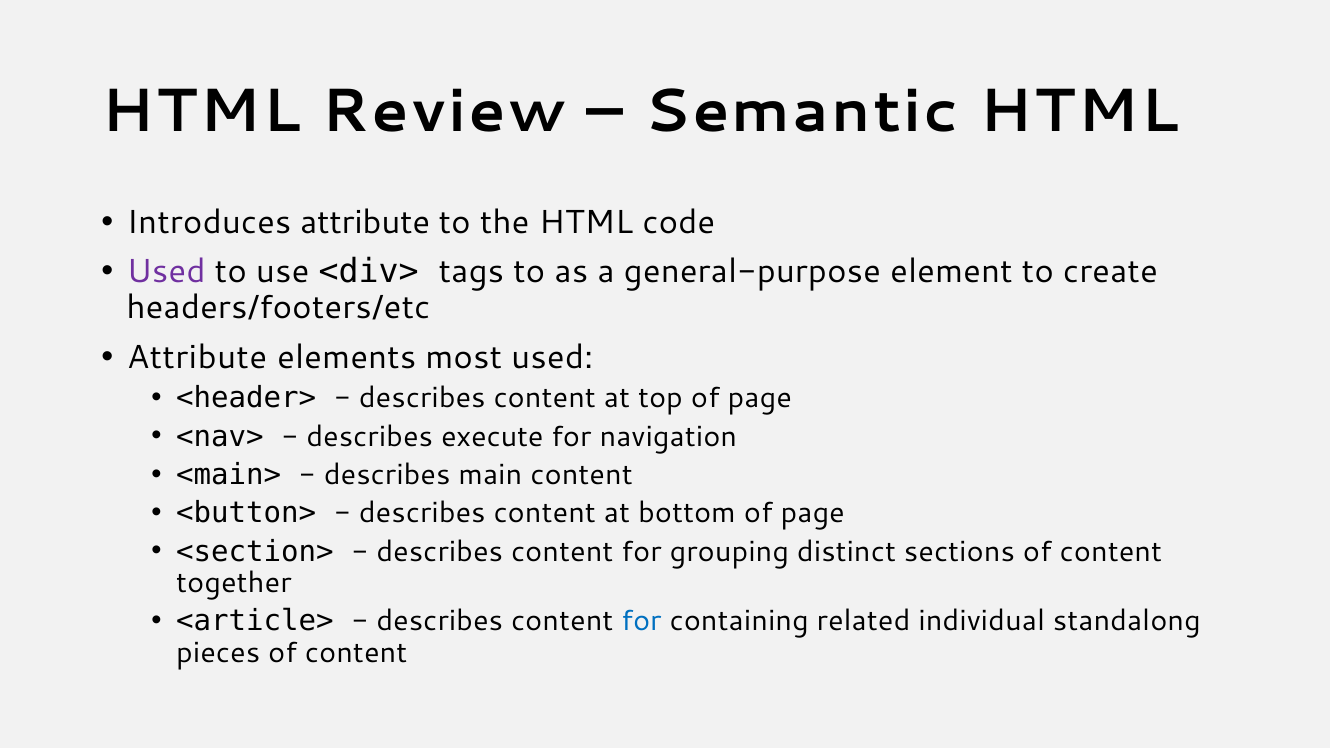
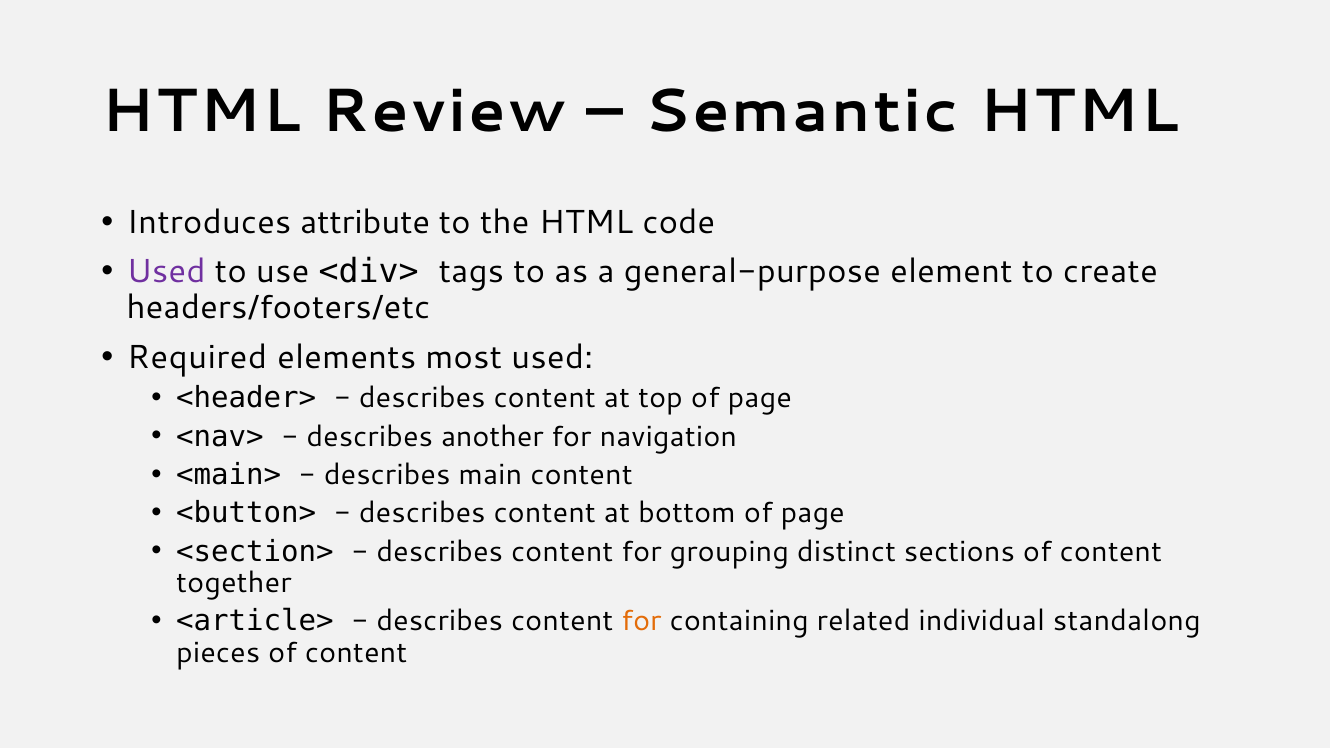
Attribute at (197, 358): Attribute -> Required
execute: execute -> another
for at (641, 621) colour: blue -> orange
